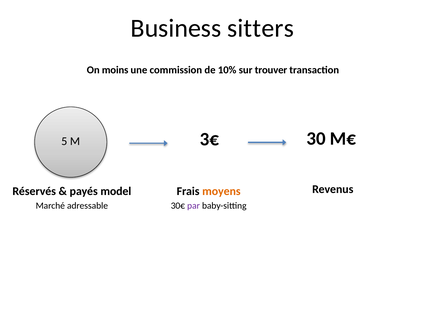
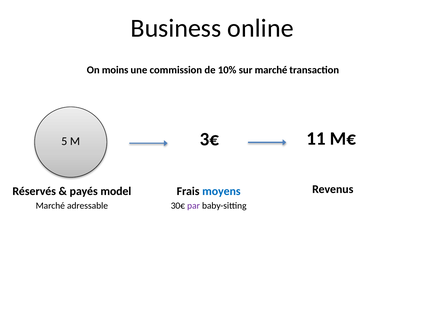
sitters: sitters -> online
sur trouver: trouver -> marché
30: 30 -> 11
moyens colour: orange -> blue
